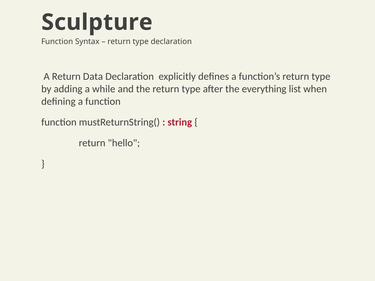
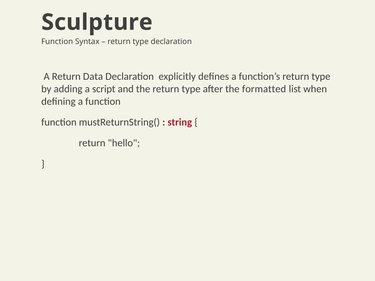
while: while -> script
everything: everything -> formatted
